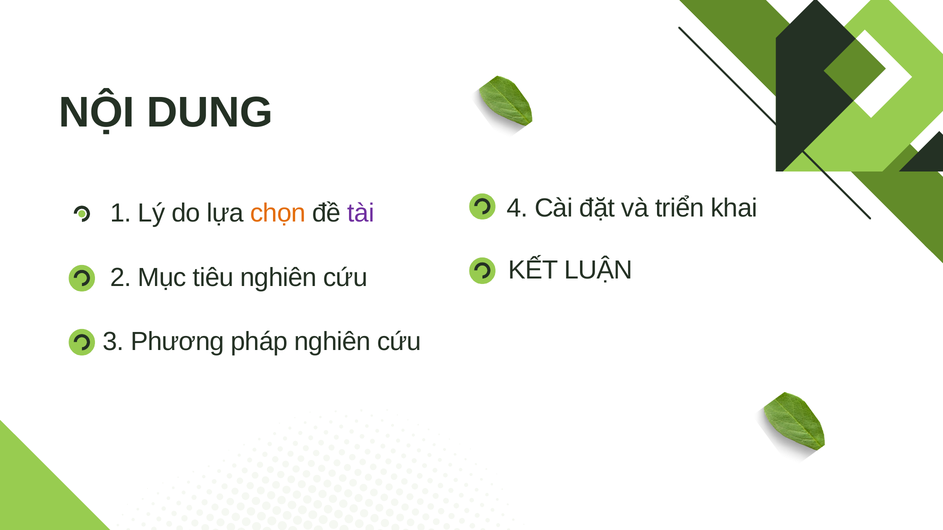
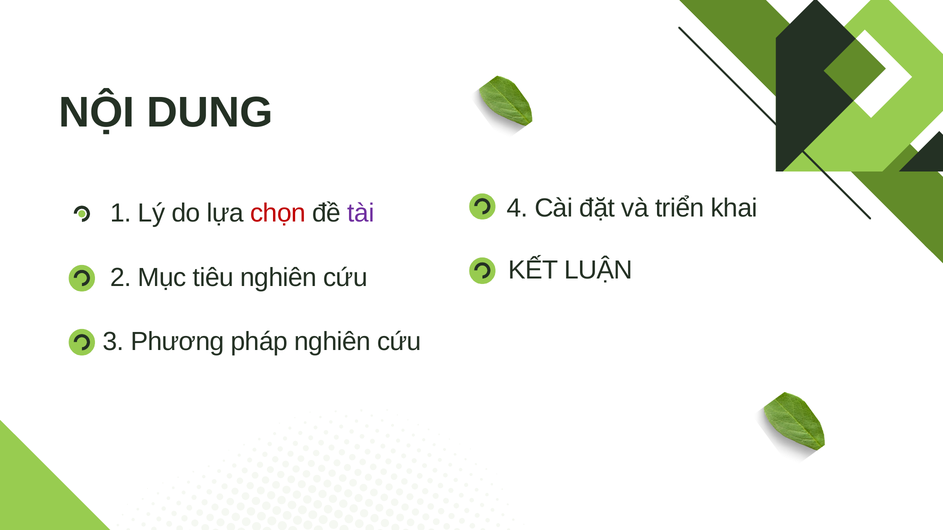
chọn colour: orange -> red
